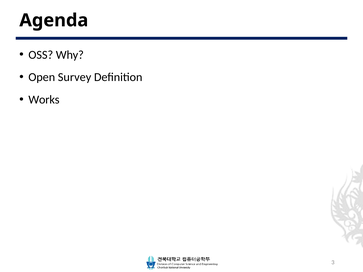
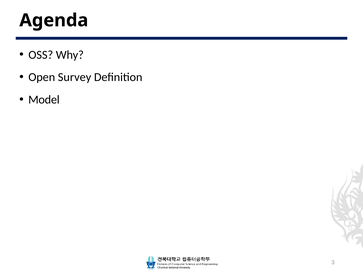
Works: Works -> Model
